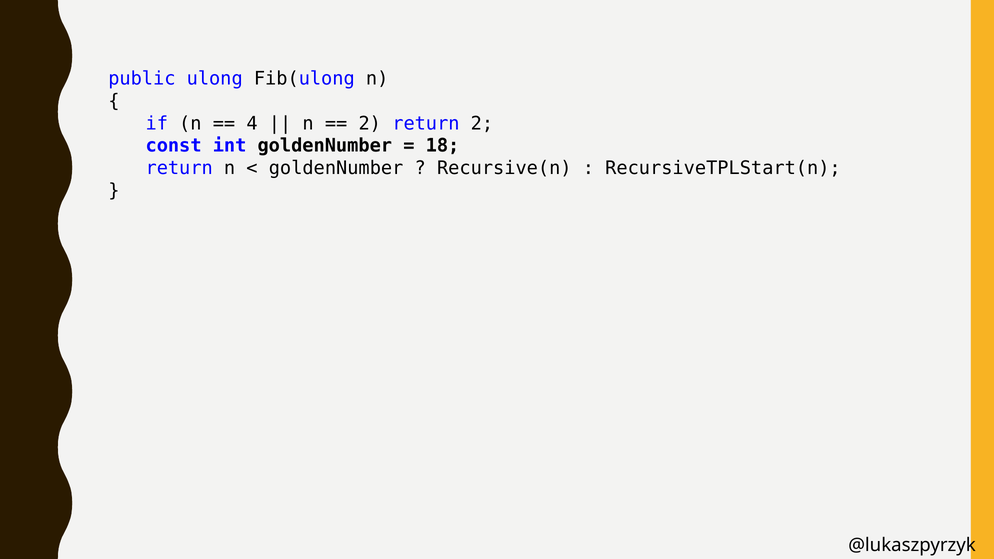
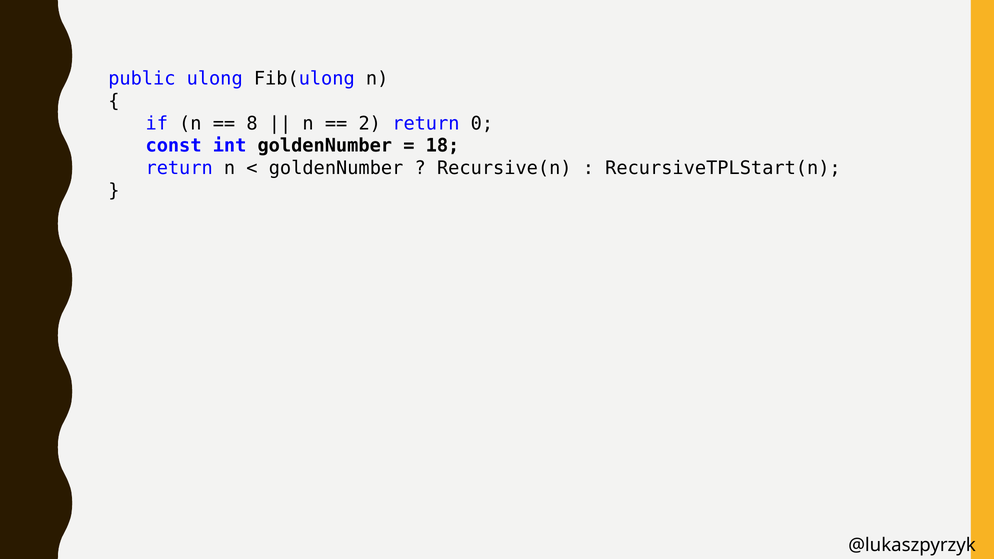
4: 4 -> 8
return 2: 2 -> 0
